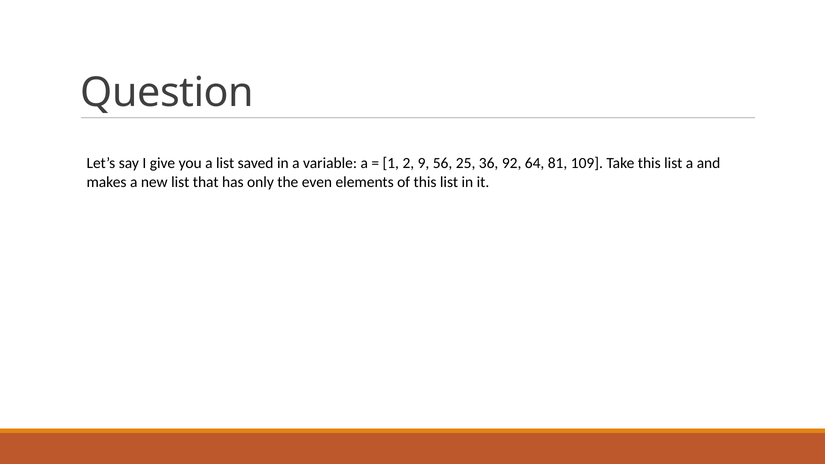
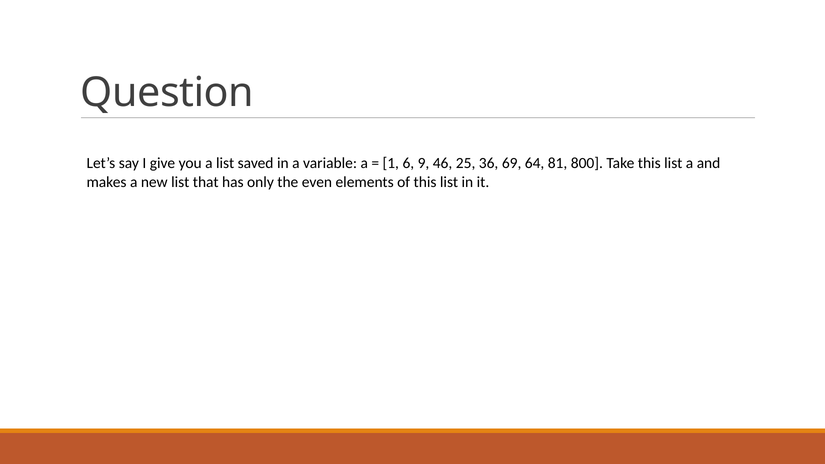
2: 2 -> 6
56: 56 -> 46
92: 92 -> 69
109: 109 -> 800
